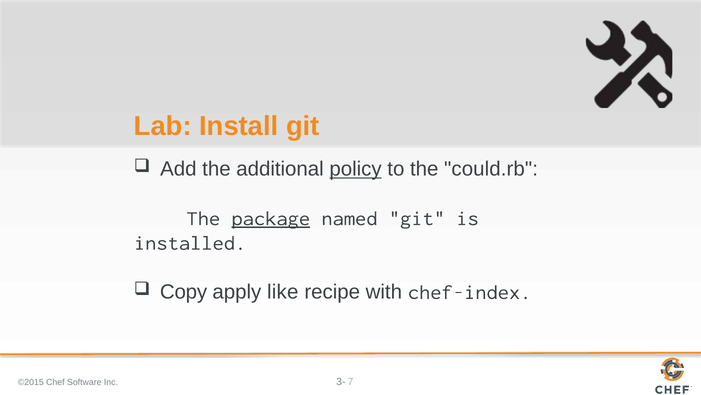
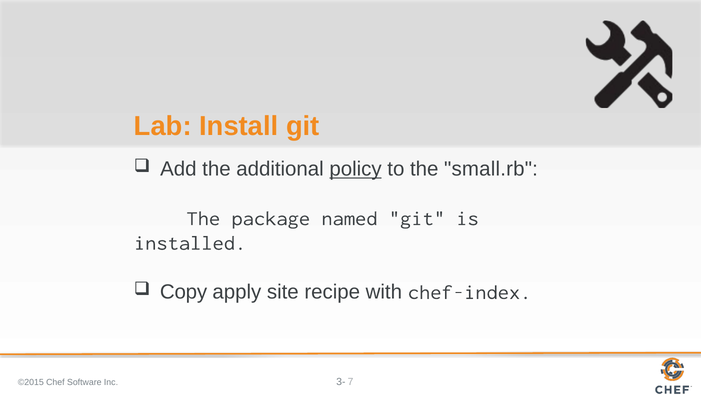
could.rb: could.rb -> small.rb
package underline: present -> none
like: like -> site
